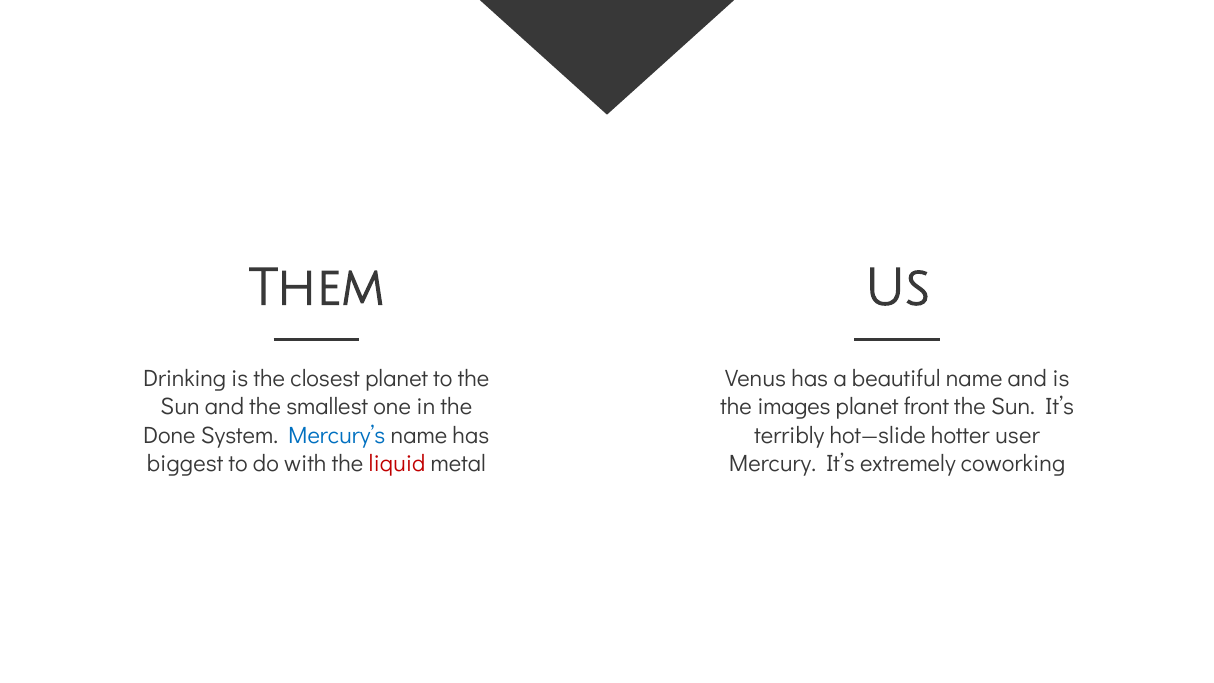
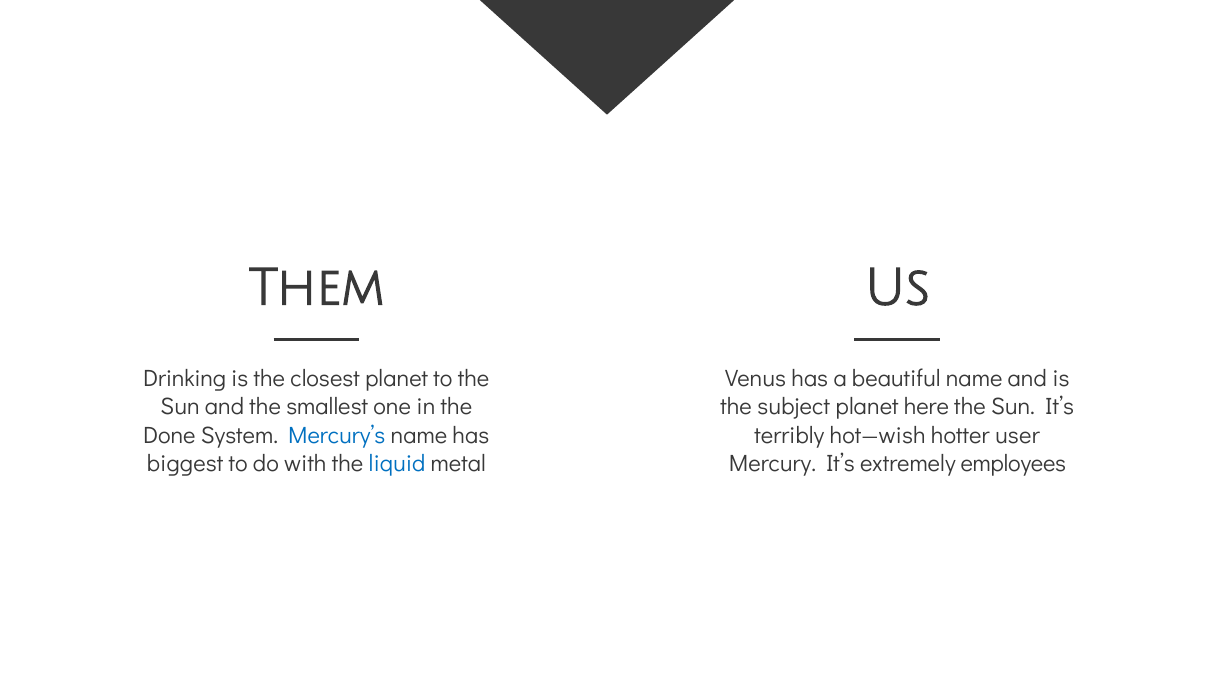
images: images -> subject
front: front -> here
hot—slide: hot—slide -> hot—wish
liquid colour: red -> blue
coworking: coworking -> employees
